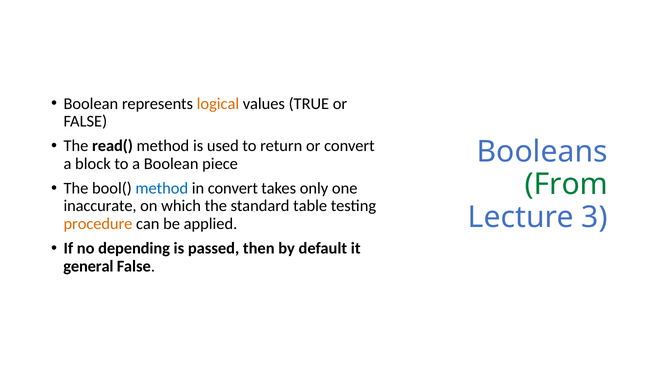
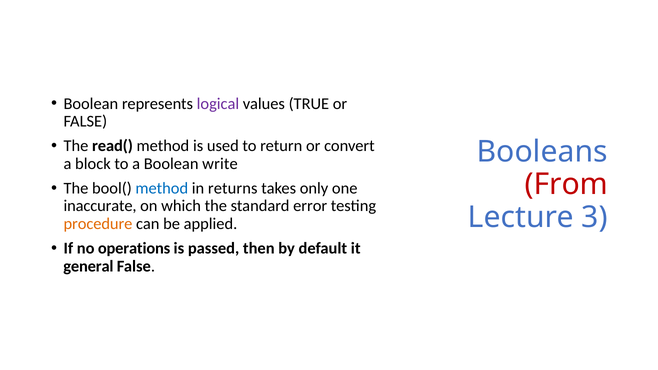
logical colour: orange -> purple
piece: piece -> write
From colour: green -> red
in convert: convert -> returns
table: table -> error
depending: depending -> operations
